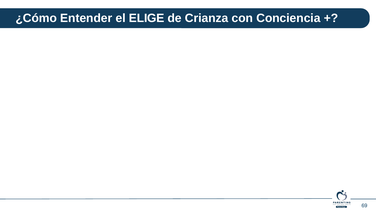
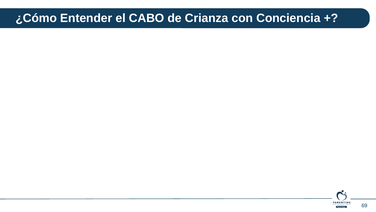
ELIGE: ELIGE -> CABO
